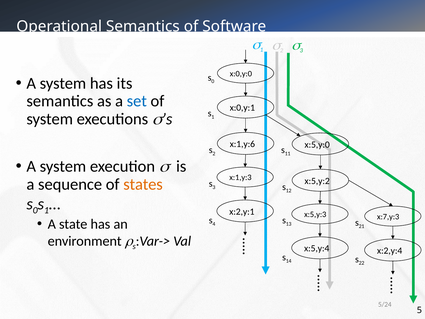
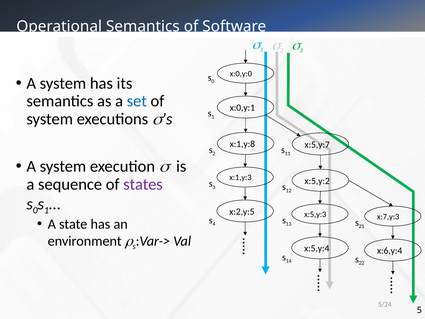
x:1,y:6: x:1,y:6 -> x:1,y:8
x:5,y:0: x:5,y:0 -> x:5,y:7
states colour: orange -> purple
x:2,y:1: x:2,y:1 -> x:2,y:5
x:2,y:4: x:2,y:4 -> x:6,y:4
